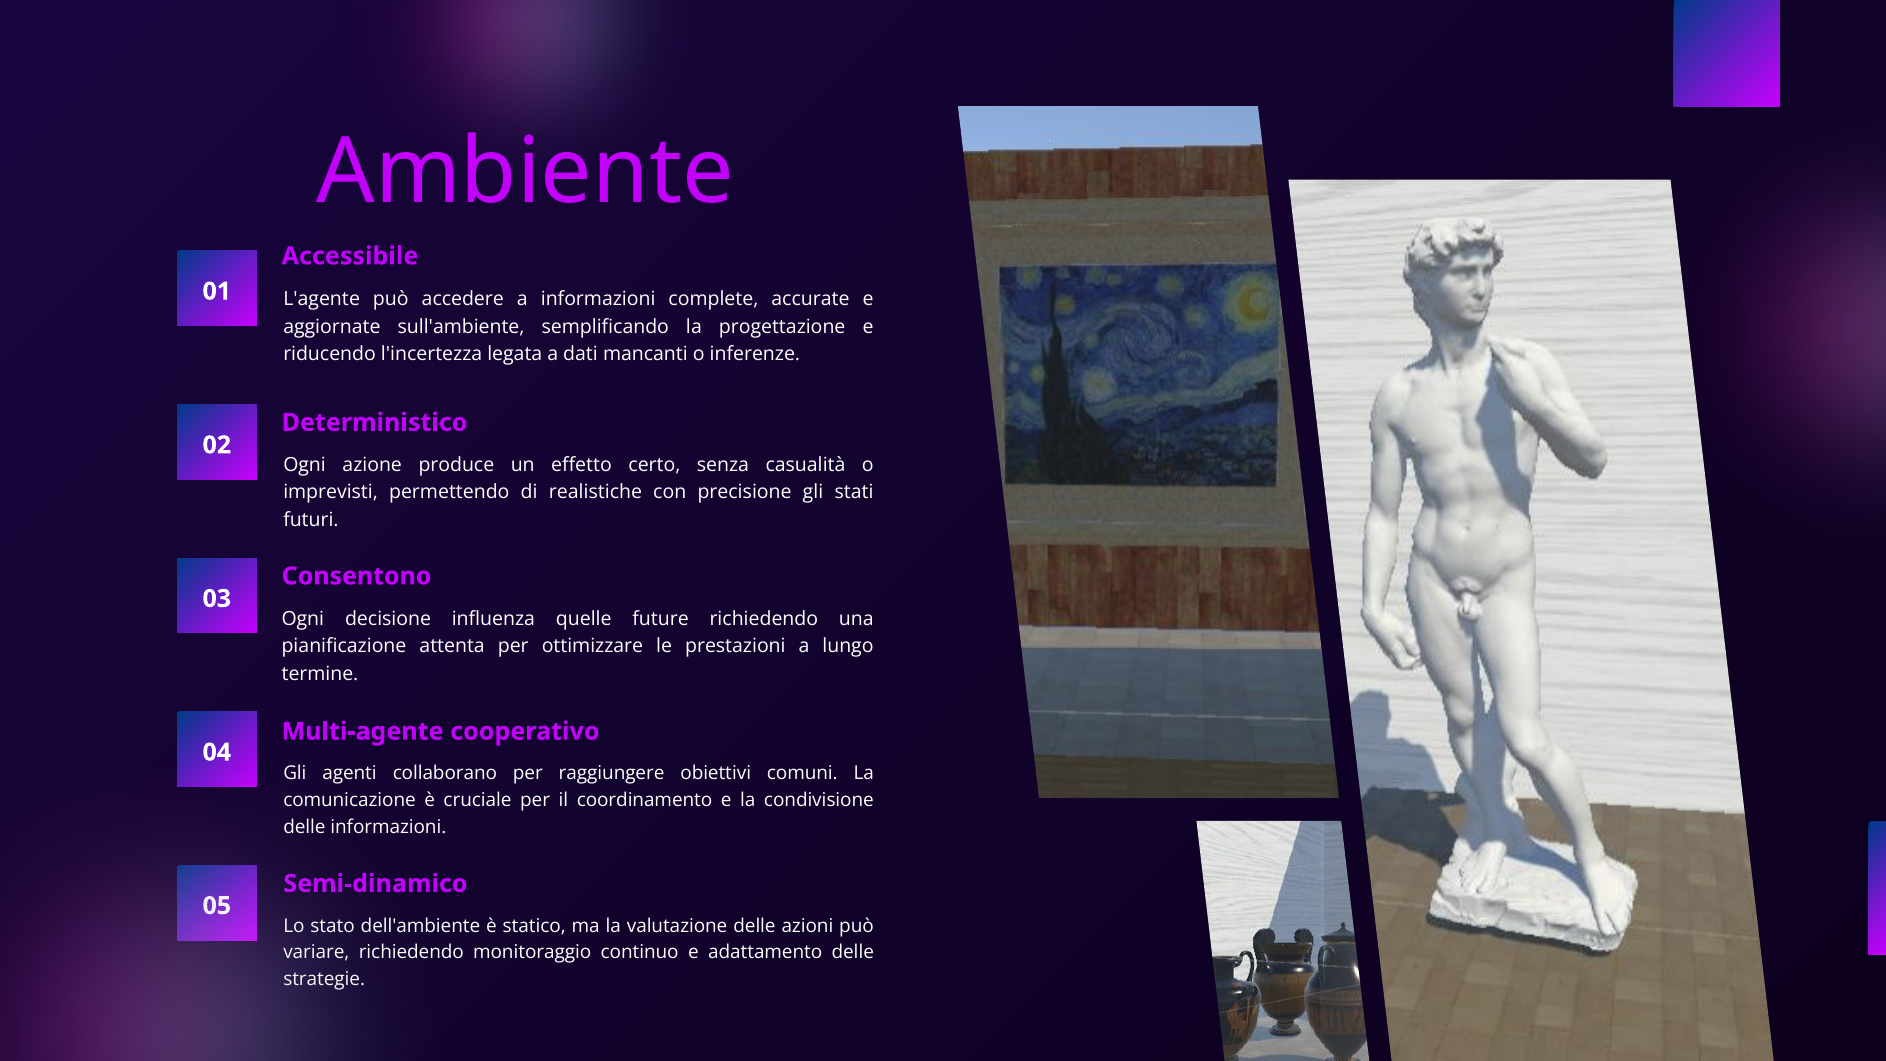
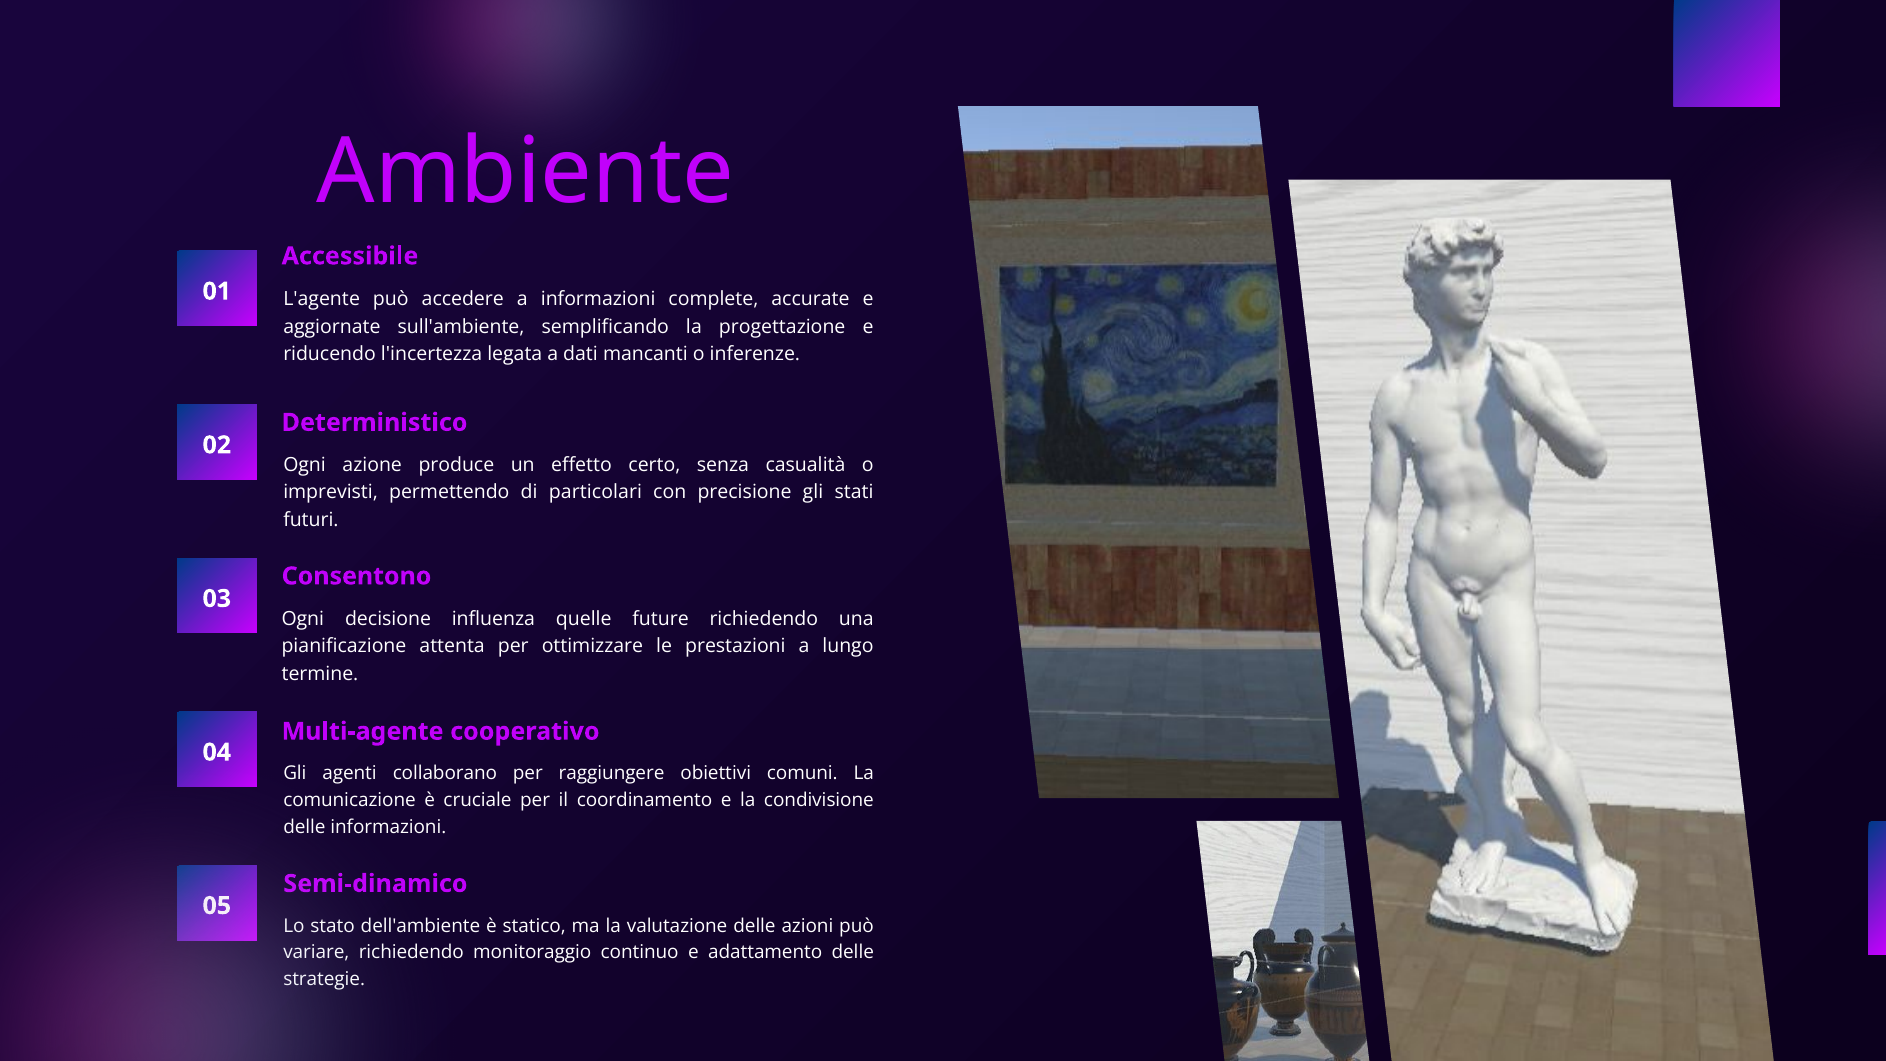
realistiche: realistiche -> particolari
